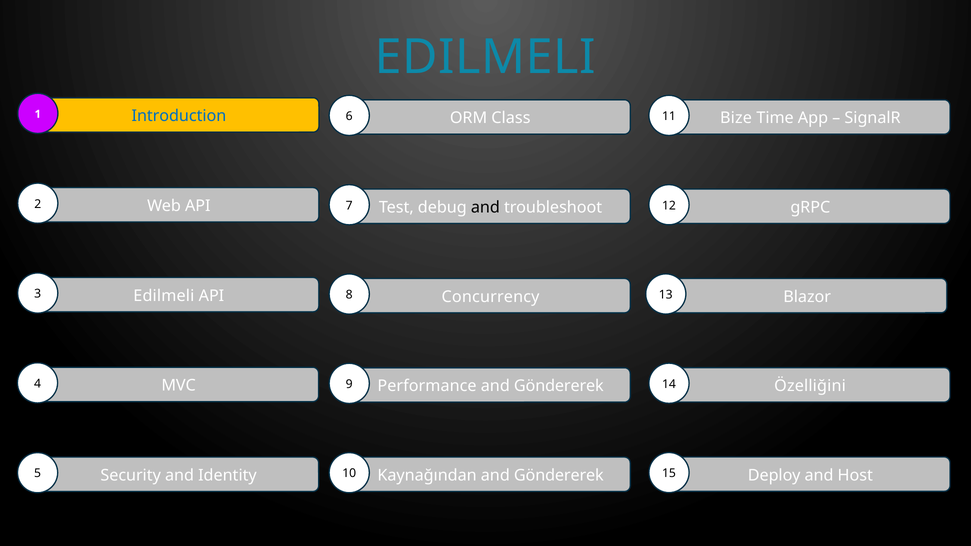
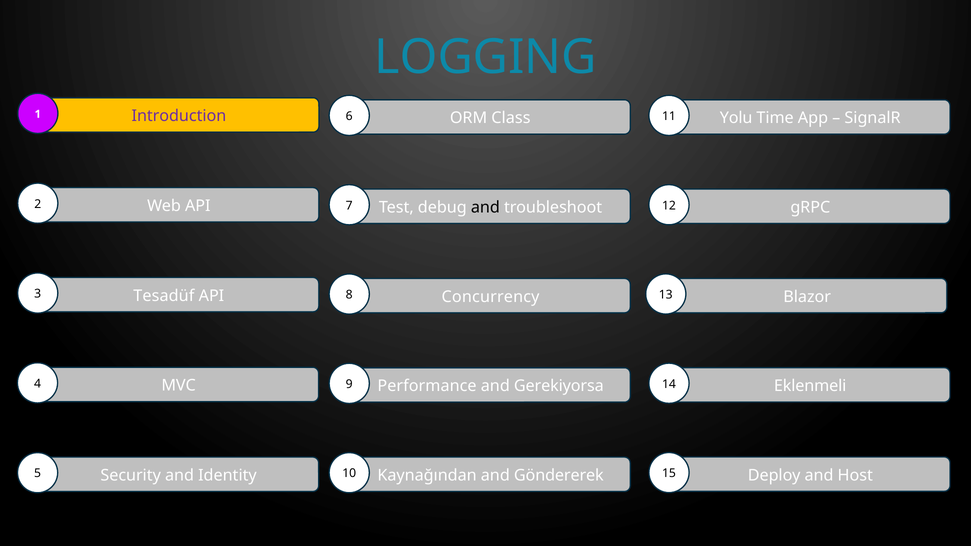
EDILMELI at (485, 57): EDILMELI -> LOGGING
Introduction colour: blue -> purple
Bize: Bize -> Yolu
Edilmeli at (164, 296): Edilmeli -> Tesadüf
Özelliğini: Özelliğini -> Eklenmeli
Göndererek at (559, 386): Göndererek -> Gerekiyorsa
